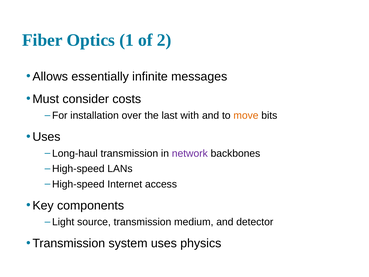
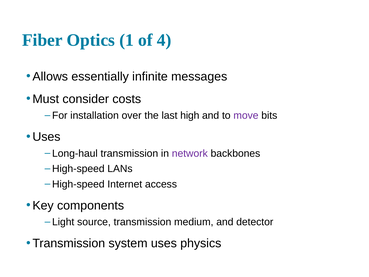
2: 2 -> 4
with: with -> high
move colour: orange -> purple
